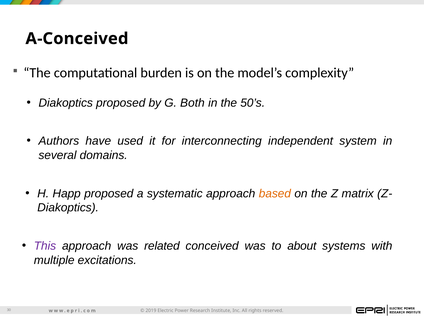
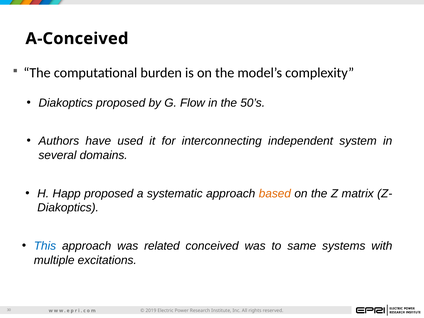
Both: Both -> Flow
This colour: purple -> blue
about: about -> same
